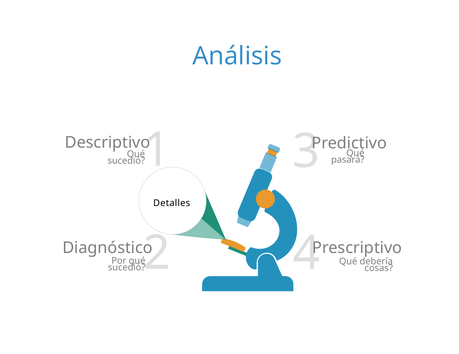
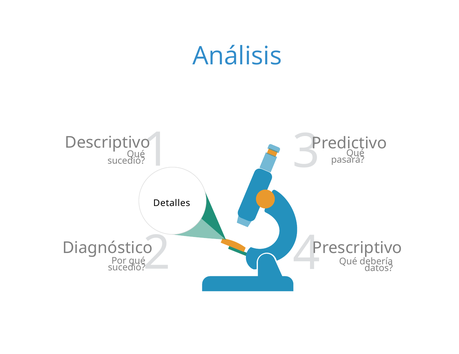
cosas: cosas -> datos
